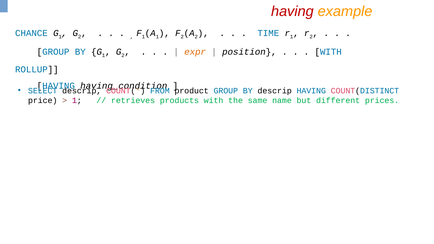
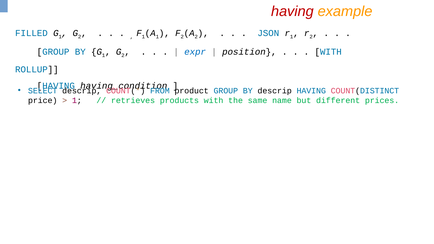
CHANCE: CHANCE -> FILLED
TIME: TIME -> JSON
expr colour: orange -> blue
